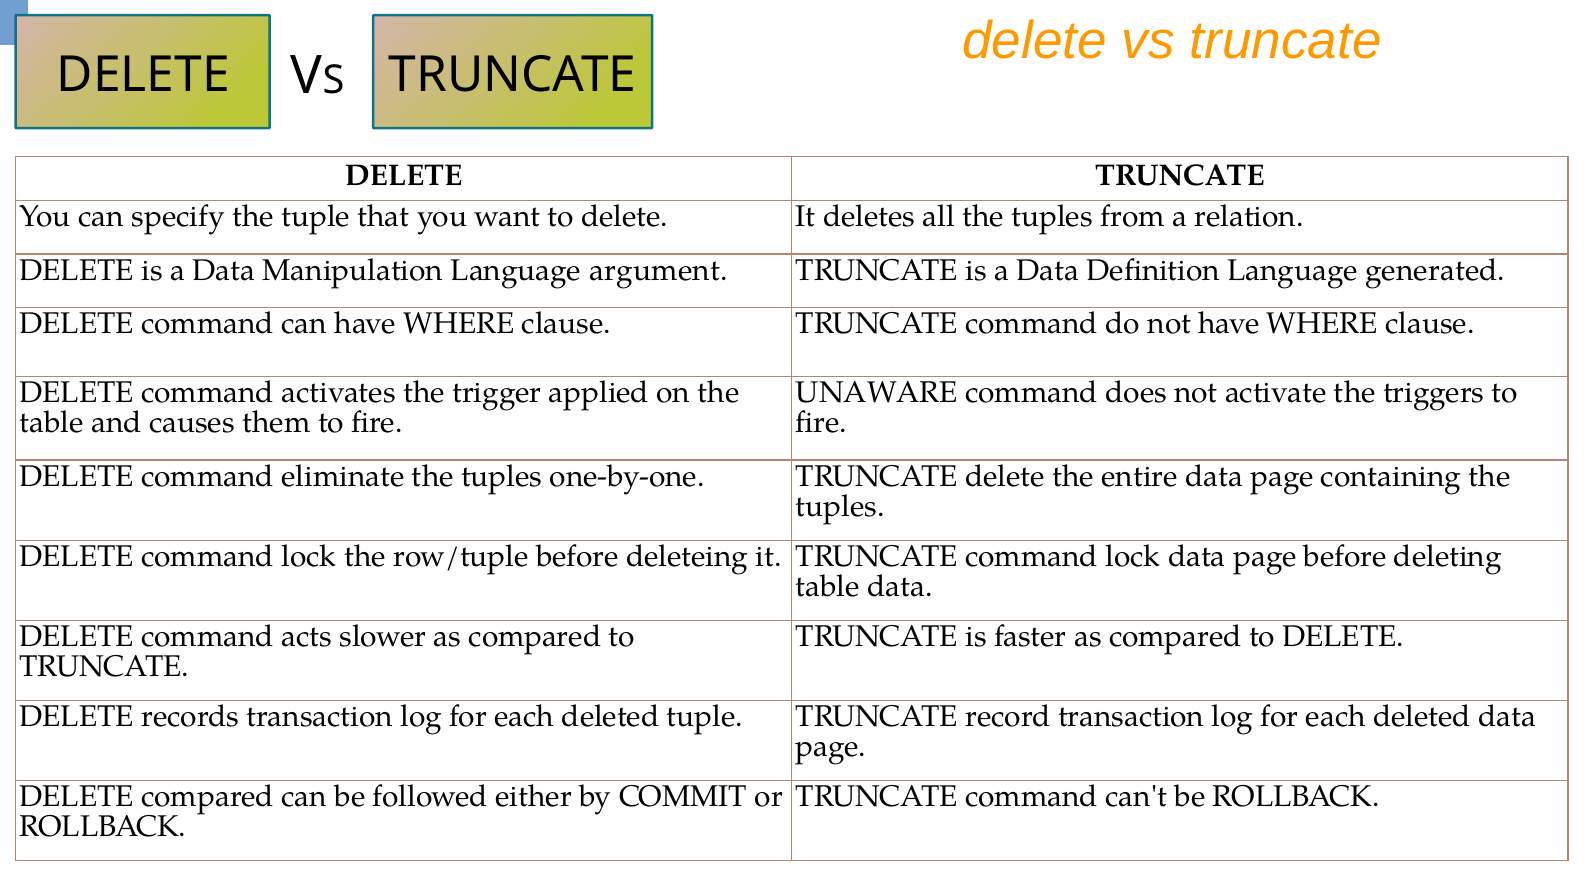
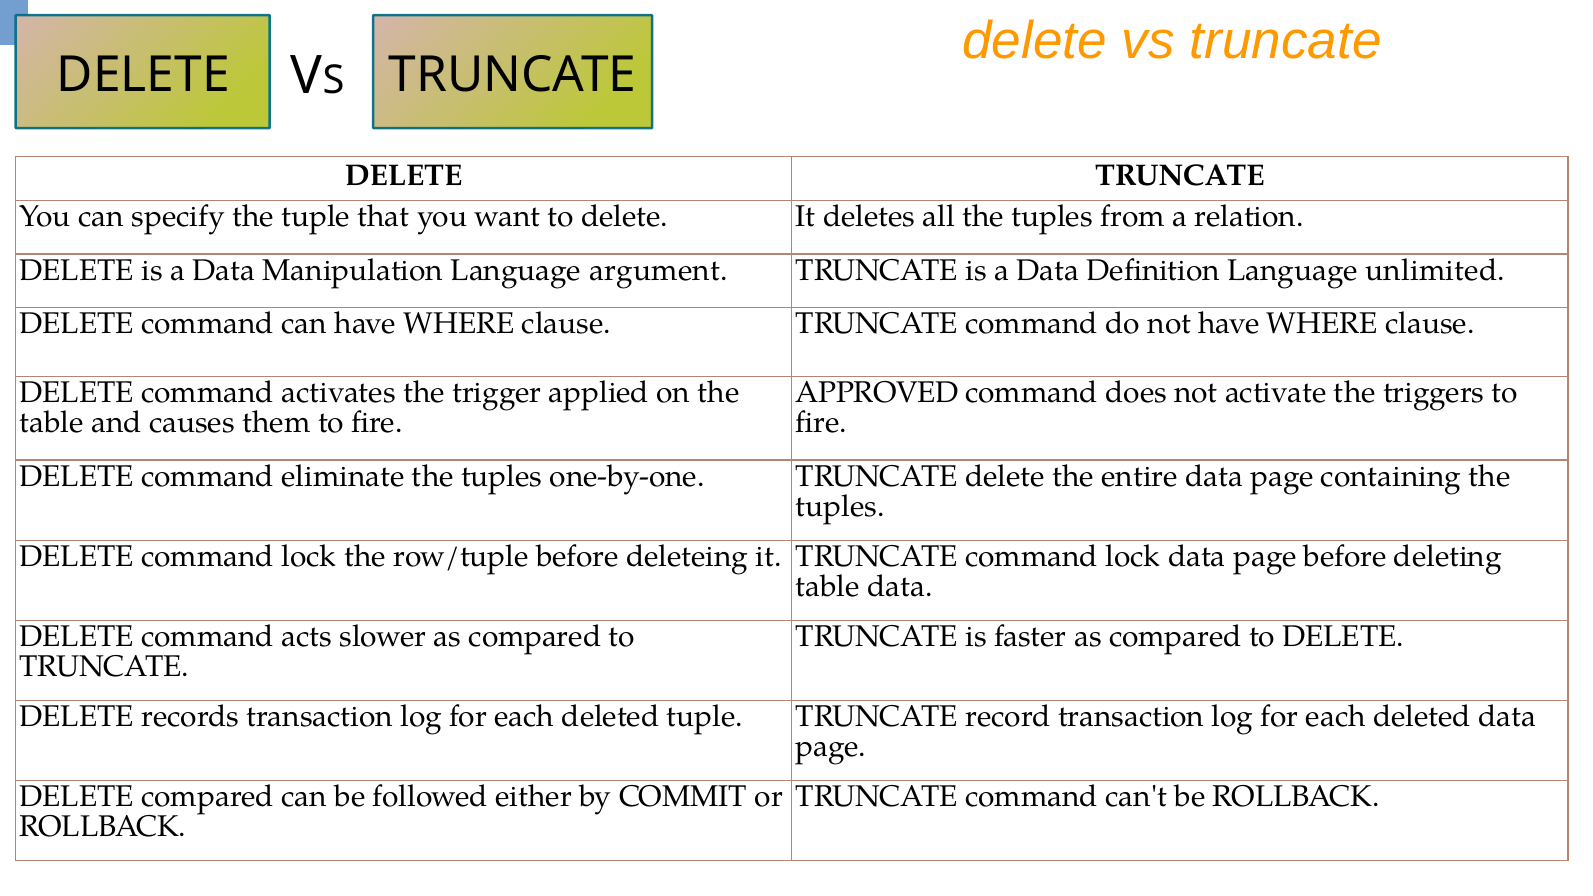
generated: generated -> unlimited
UNAWARE: UNAWARE -> APPROVED
